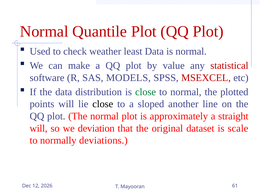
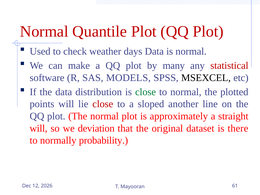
least: least -> days
value: value -> many
MSEXCEL colour: red -> black
close at (103, 104) colour: black -> red
scale: scale -> there
deviations: deviations -> probability
